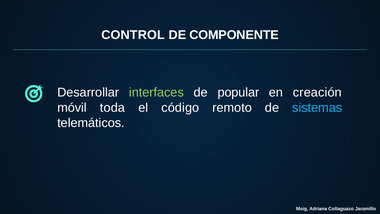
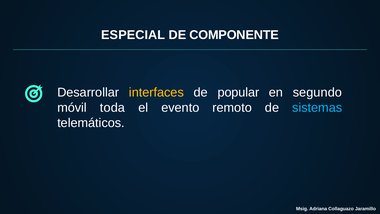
CONTROL: CONTROL -> ESPECIAL
interfaces colour: light green -> yellow
creación: creación -> segundo
código: código -> evento
